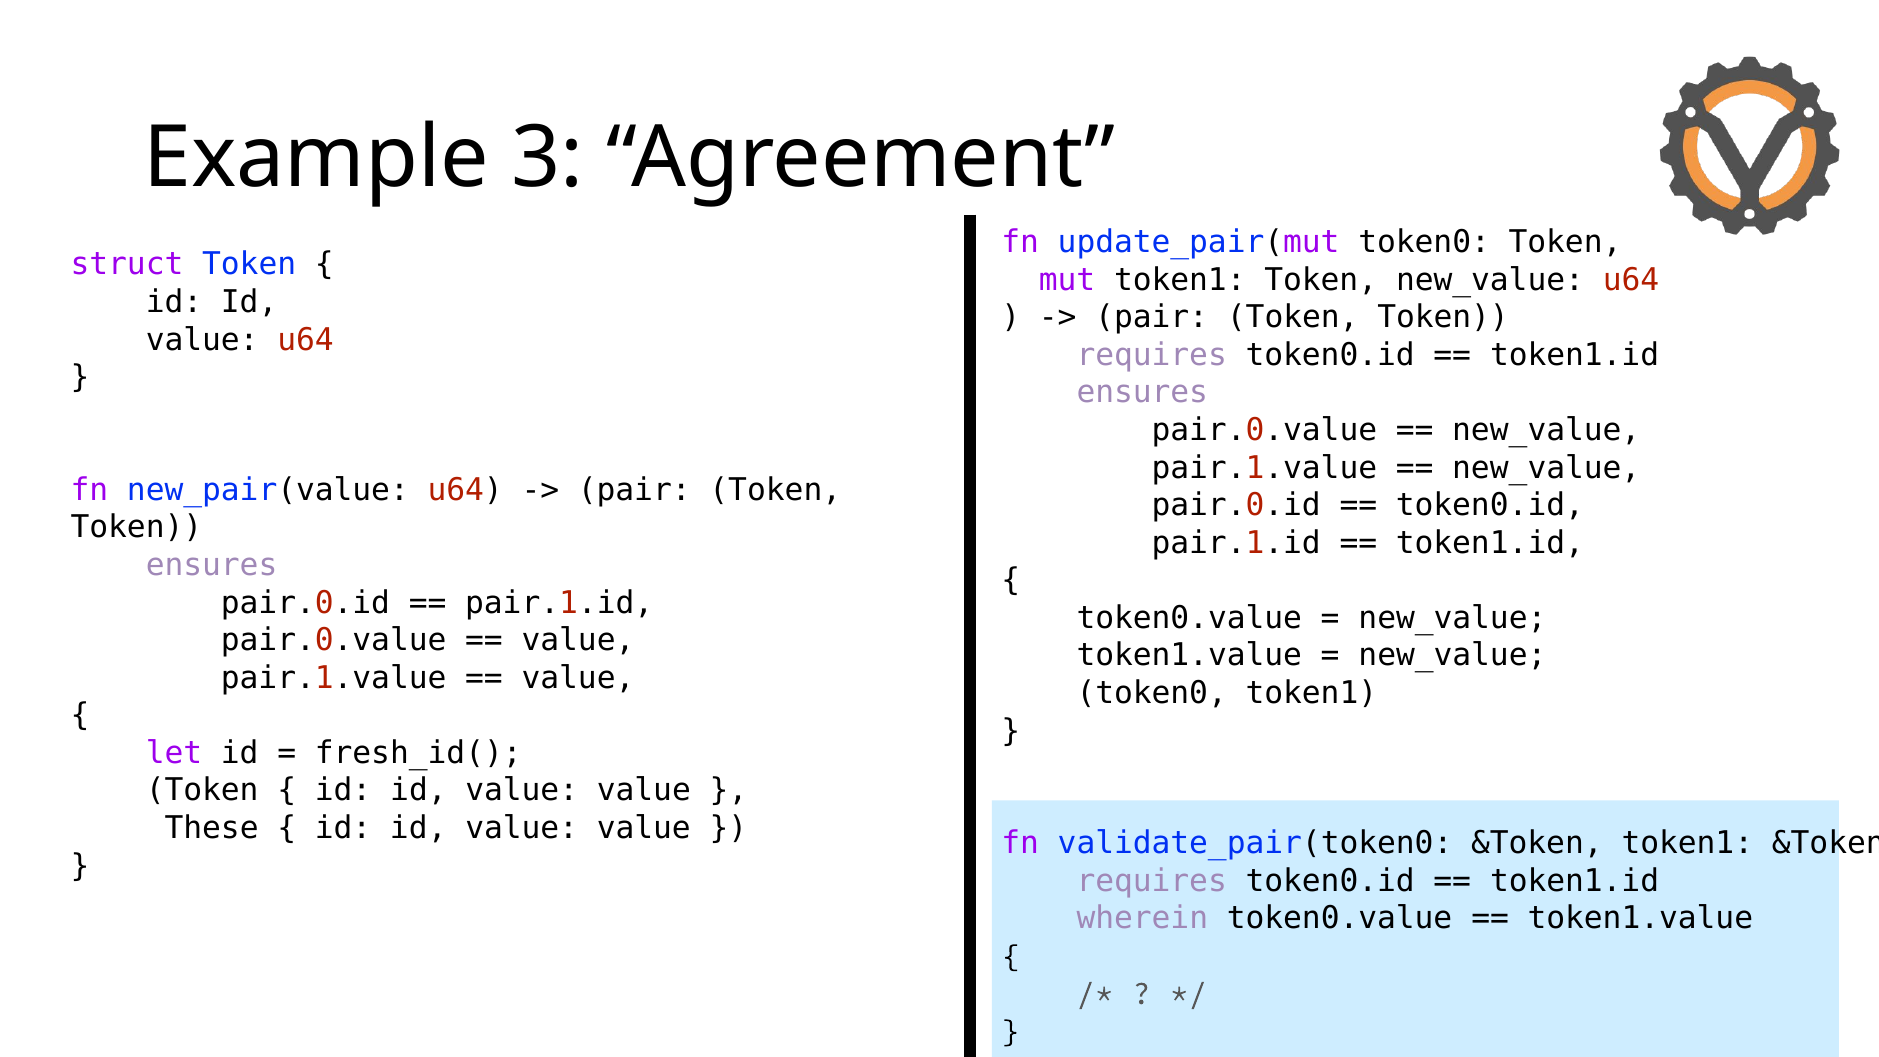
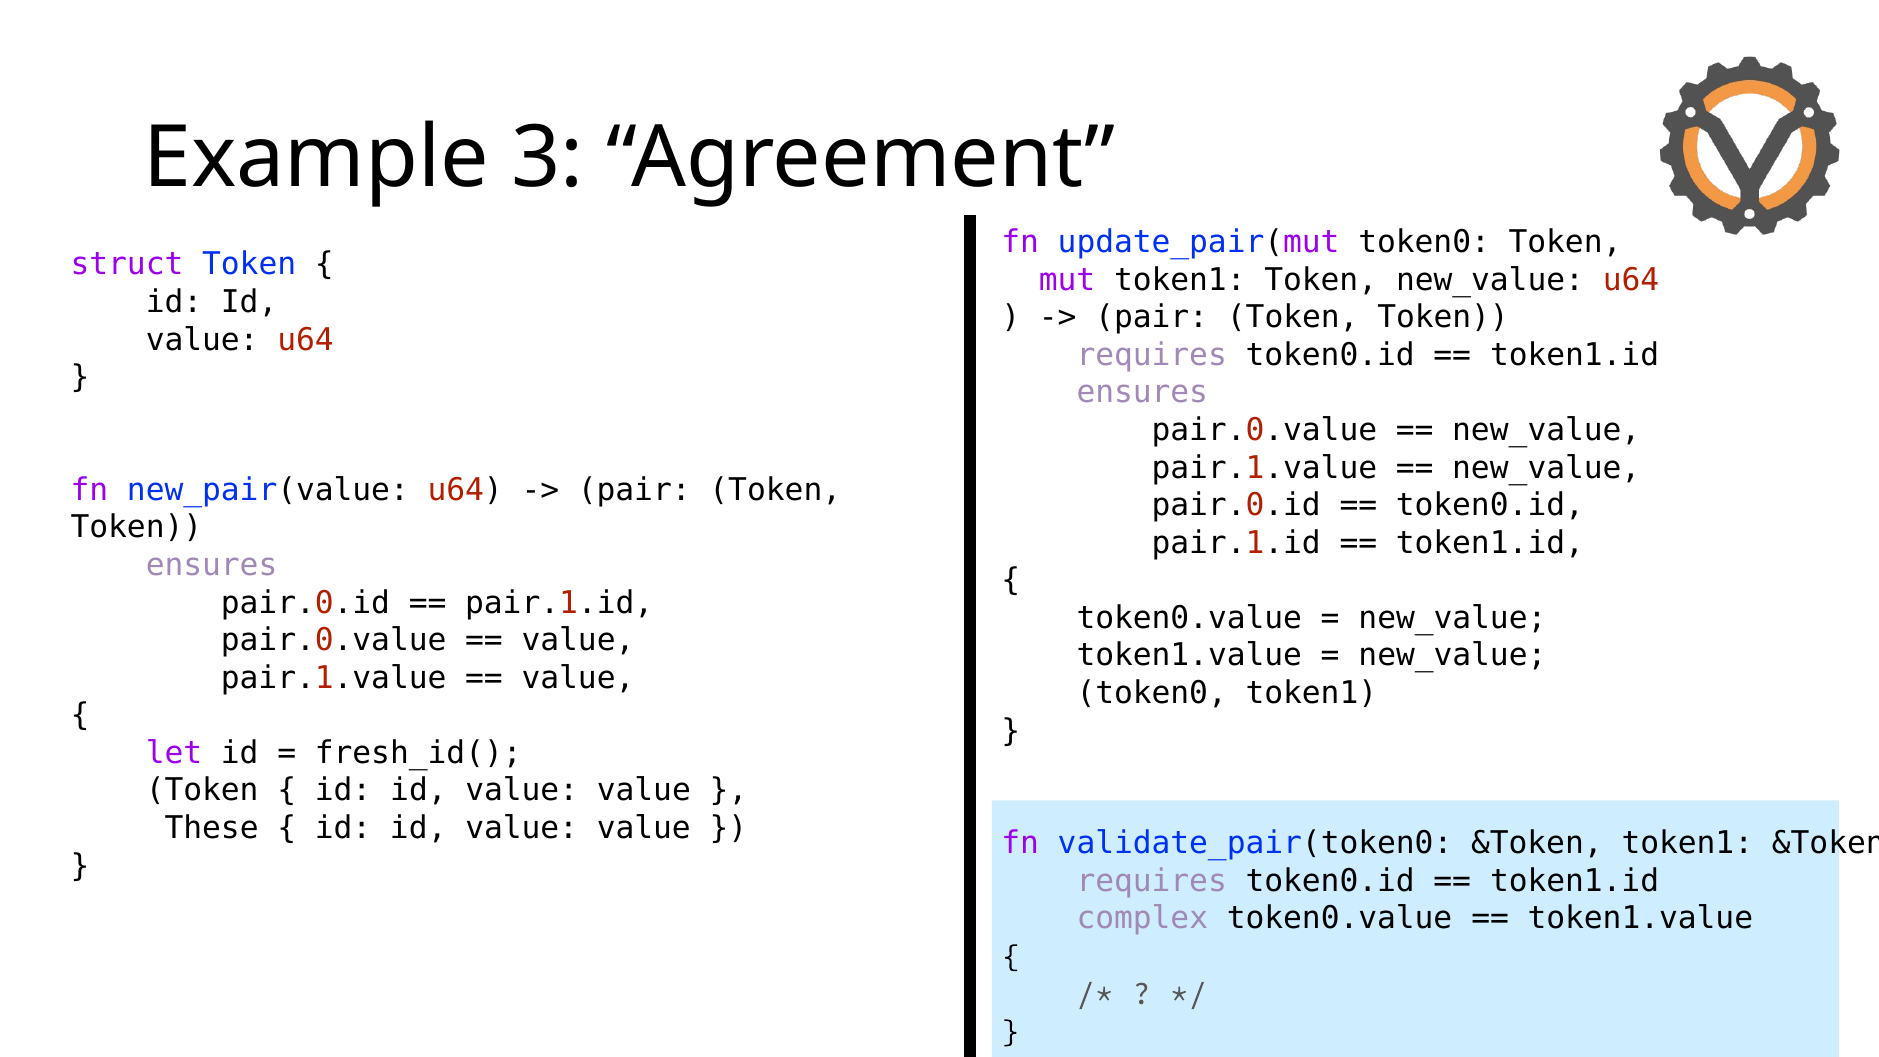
wherein: wherein -> complex
